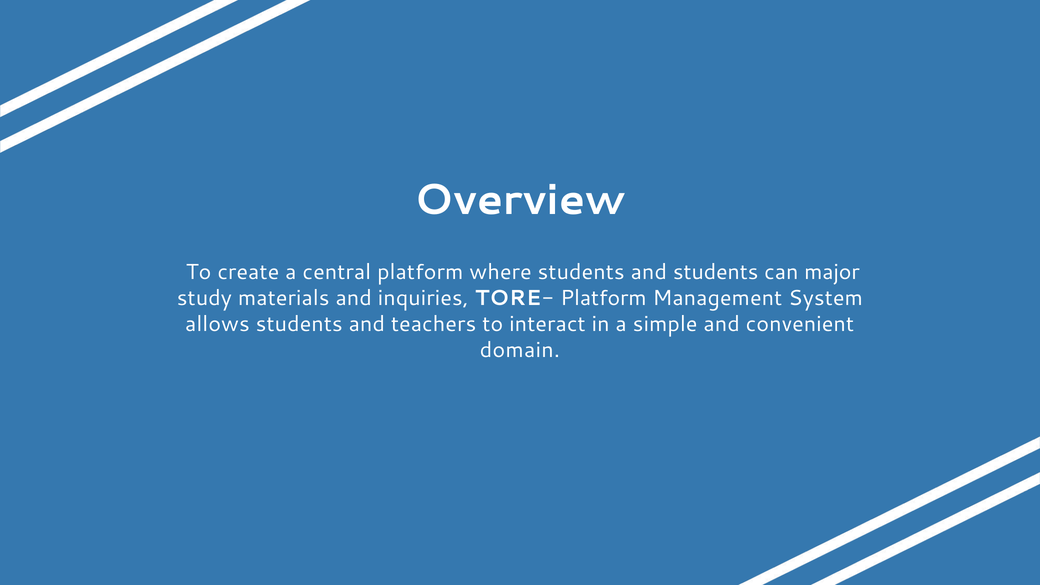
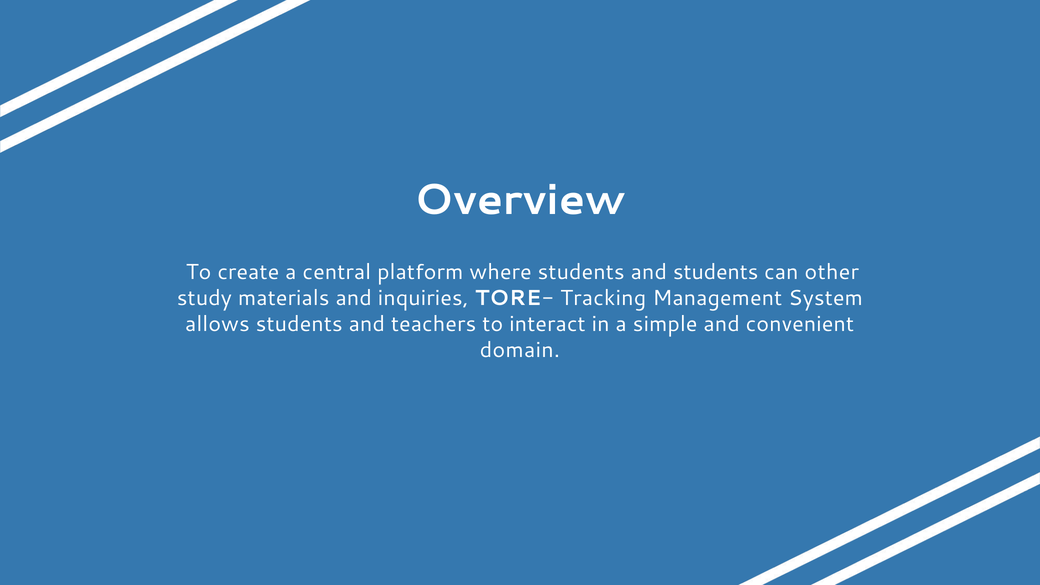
major: major -> other
TORE- Platform: Platform -> Tracking
